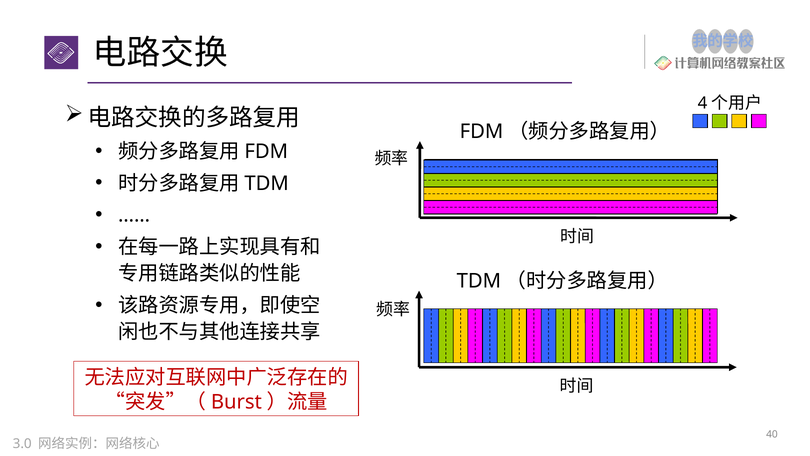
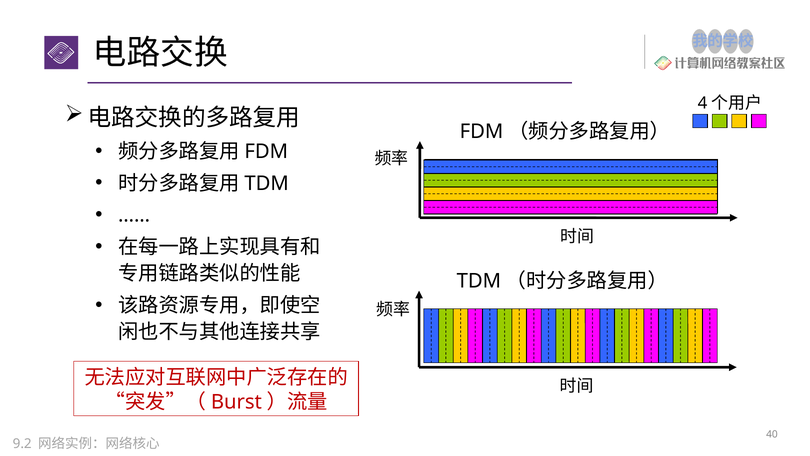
3.0: 3.0 -> 9.2
